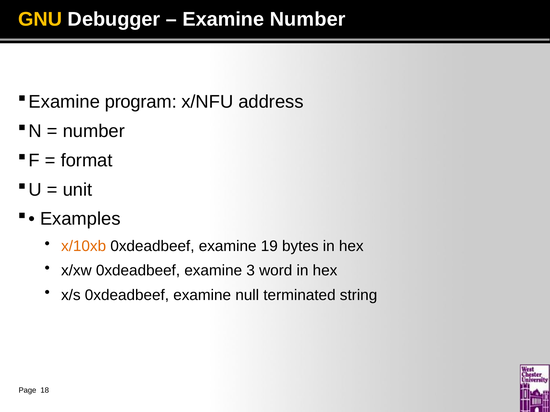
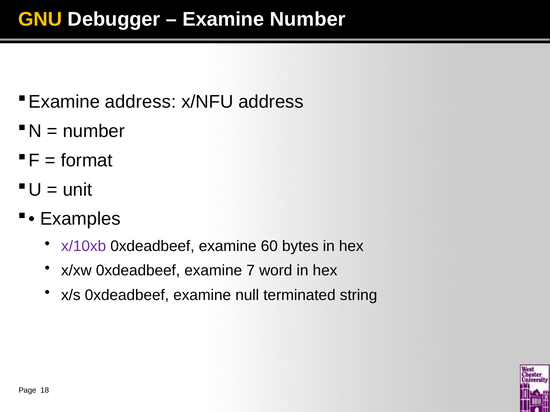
program at (141, 102): program -> address
x/10xb colour: orange -> purple
19: 19 -> 60
3: 3 -> 7
